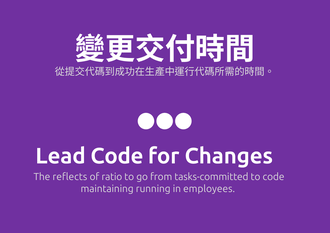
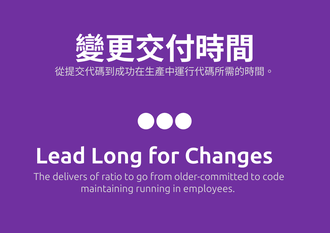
Lead Code: Code -> Long
reflects: reflects -> delivers
tasks-committed: tasks-committed -> older-committed
